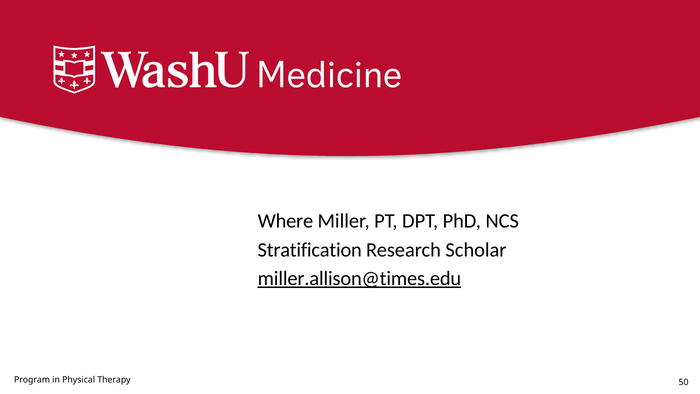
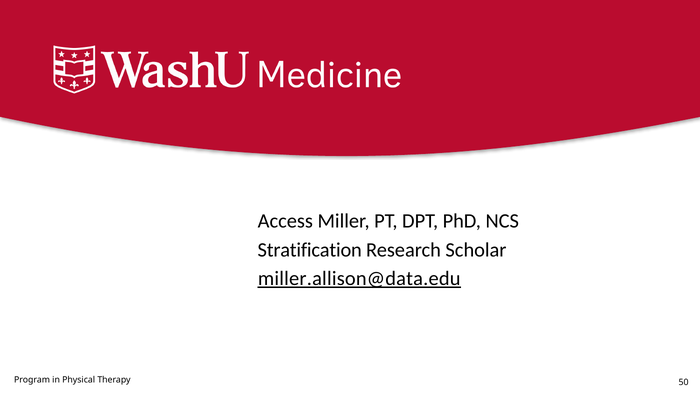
Where: Where -> Access
miller.allison@times.edu: miller.allison@times.edu -> miller.allison@data.edu
